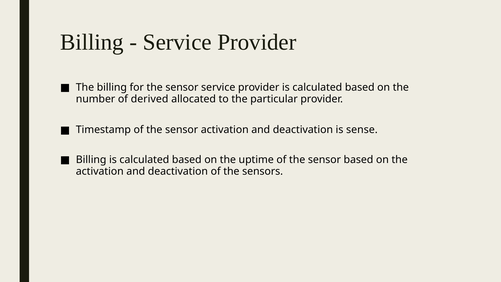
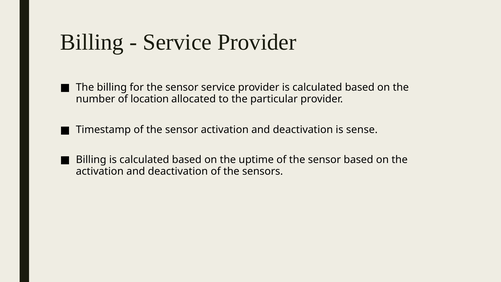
derived: derived -> location
